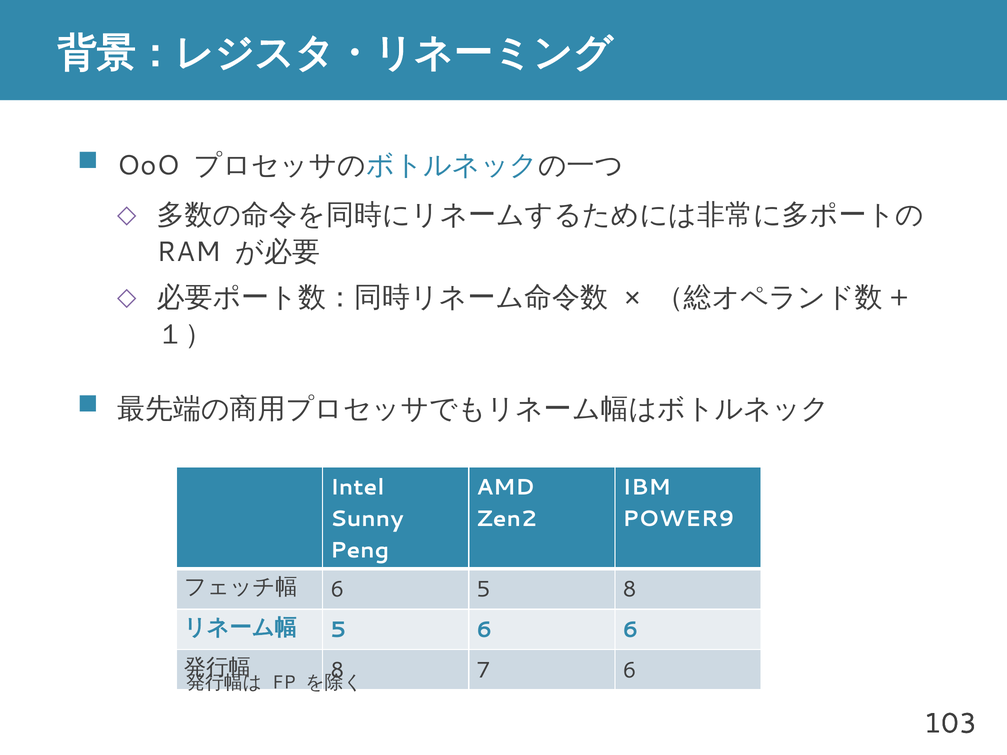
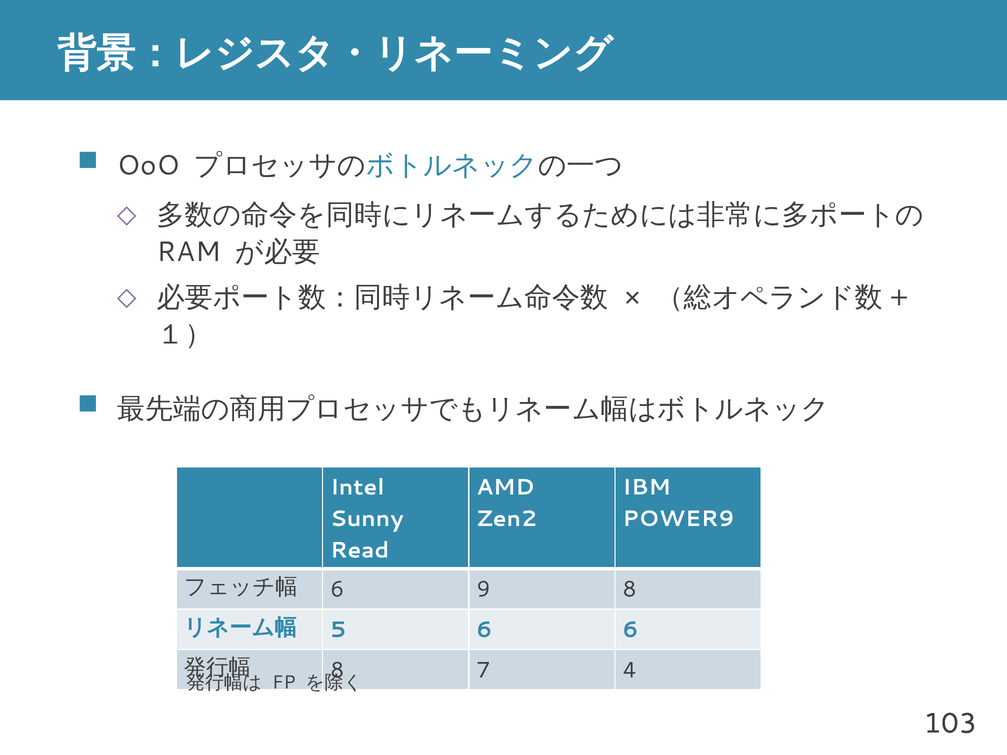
Peng: Peng -> Read
6 5: 5 -> 9
7 6: 6 -> 4
